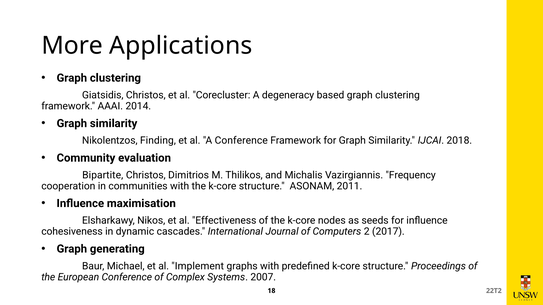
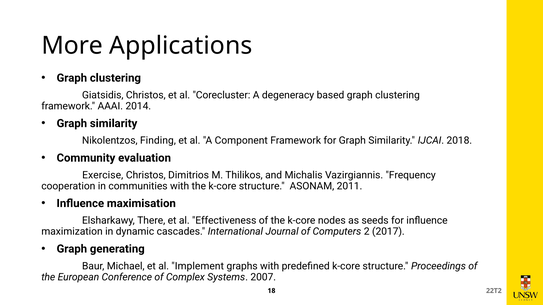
A Conference: Conference -> Component
Bipartite: Bipartite -> Exercise
Nikos: Nikos -> There
cohesiveness: cohesiveness -> maximization
